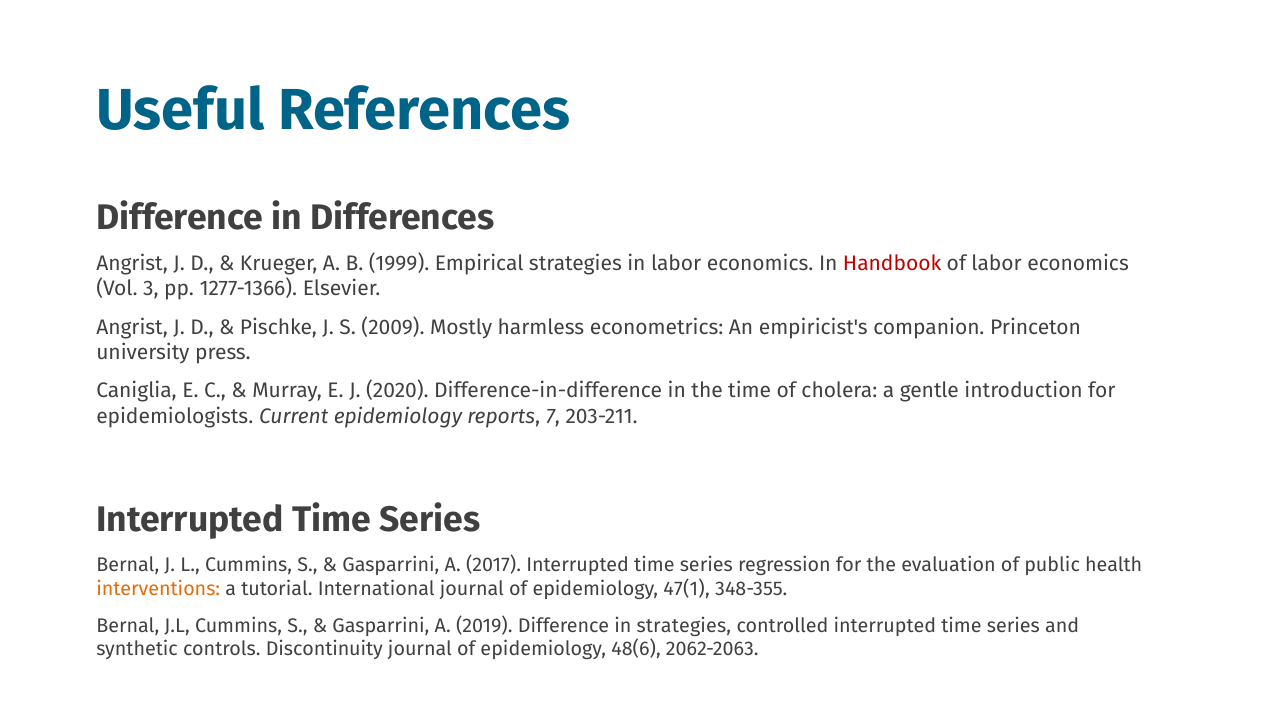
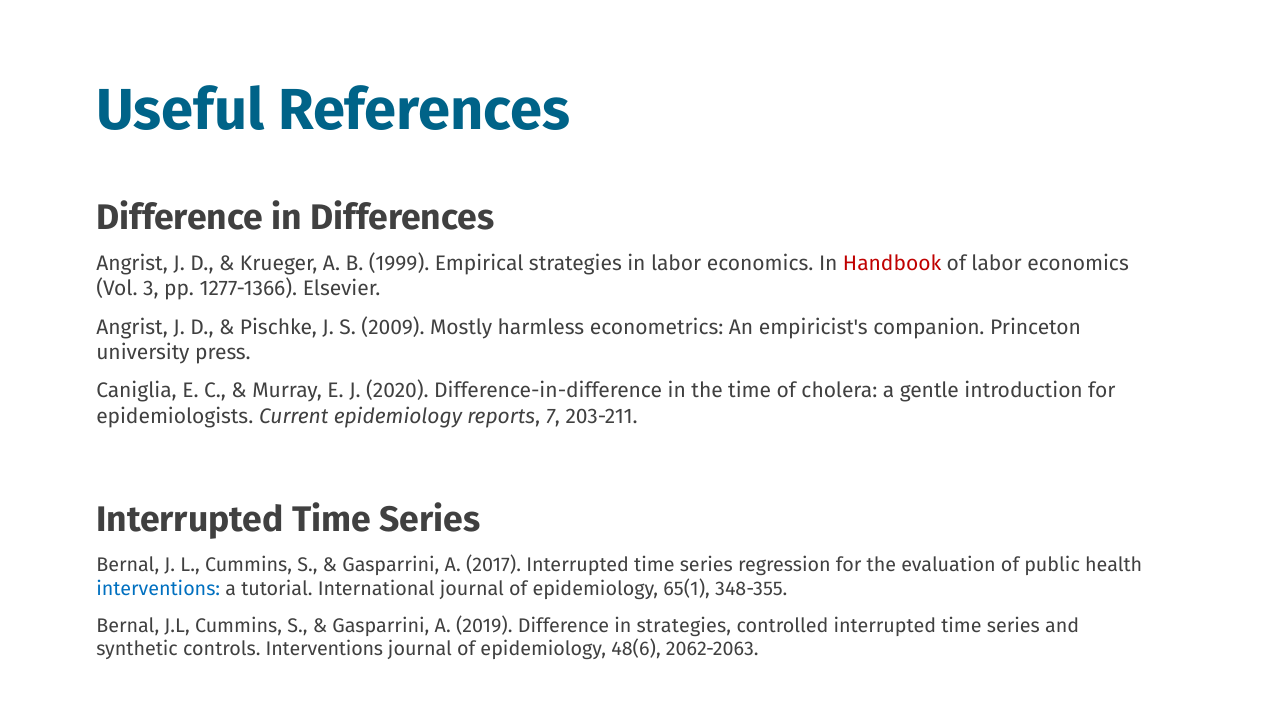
interventions at (158, 589) colour: orange -> blue
47(1: 47(1 -> 65(1
controls Discontinuity: Discontinuity -> Interventions
